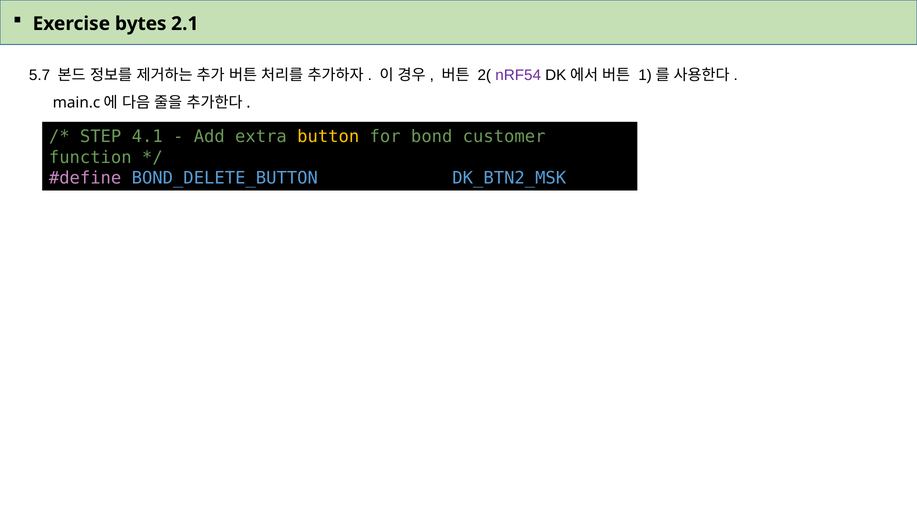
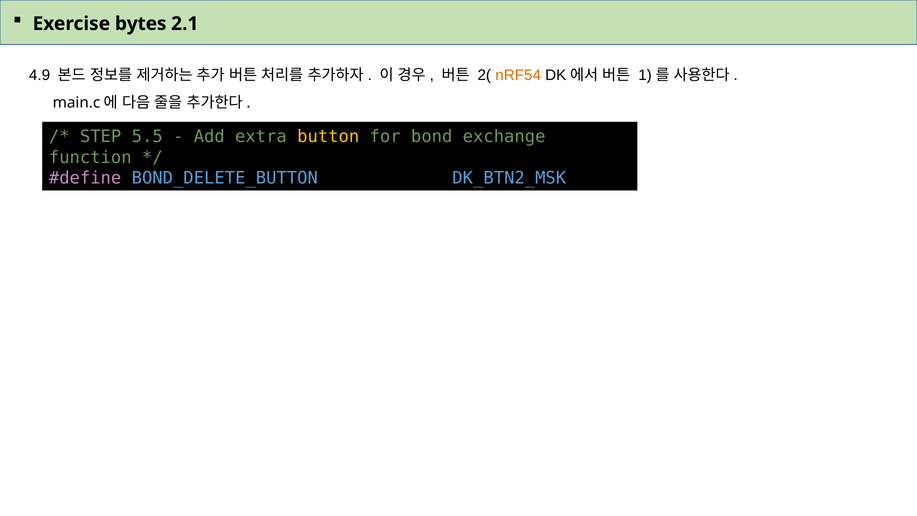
5.7: 5.7 -> 4.9
nRF54 colour: purple -> orange
4.1: 4.1 -> 5.5
customer: customer -> exchange
